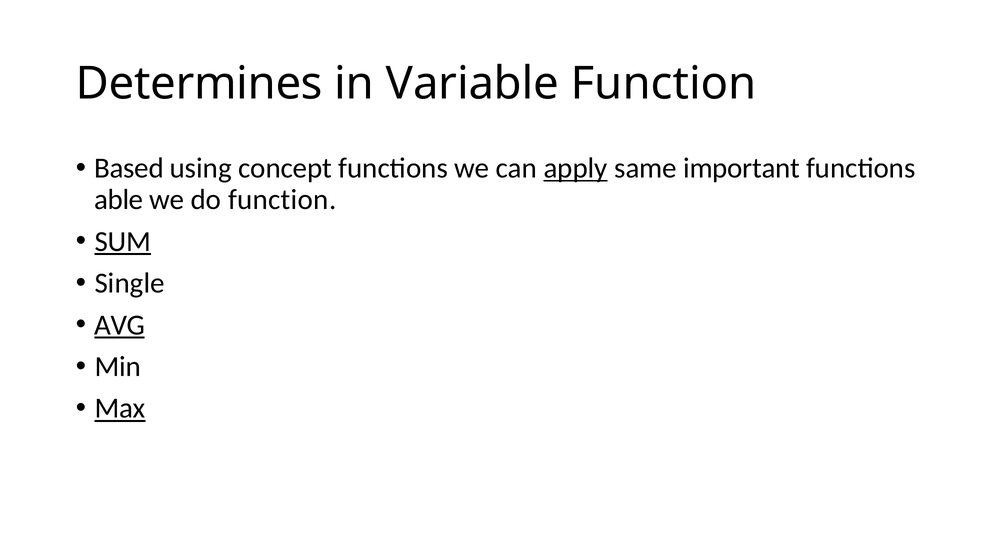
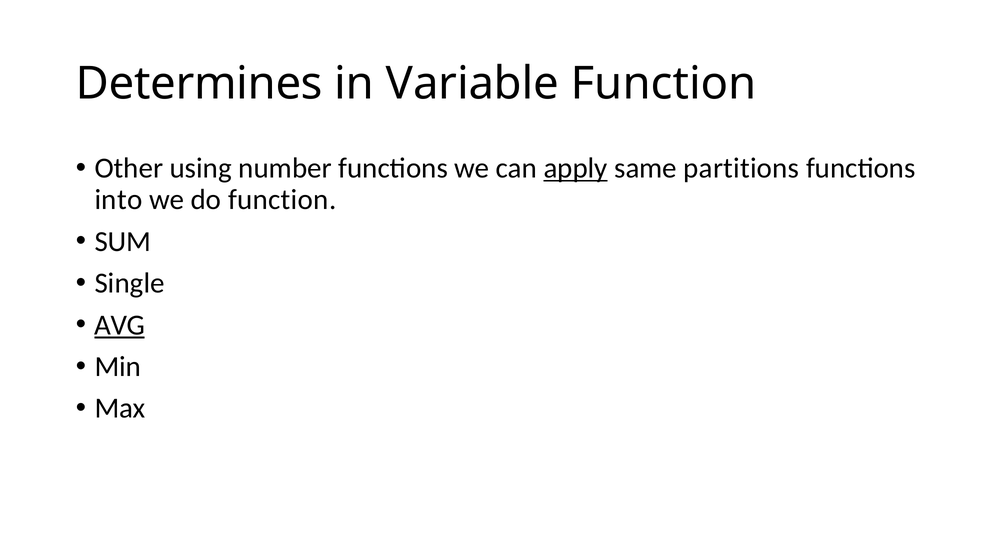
Based: Based -> Other
concept: concept -> number
important: important -> partitions
able: able -> into
SUM underline: present -> none
Max underline: present -> none
